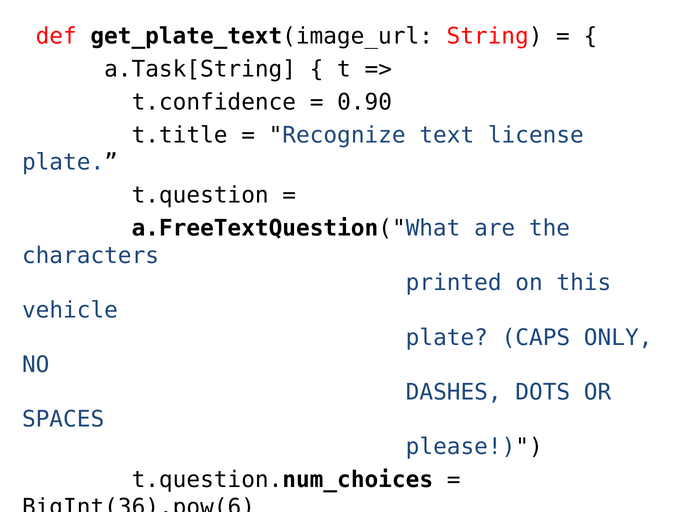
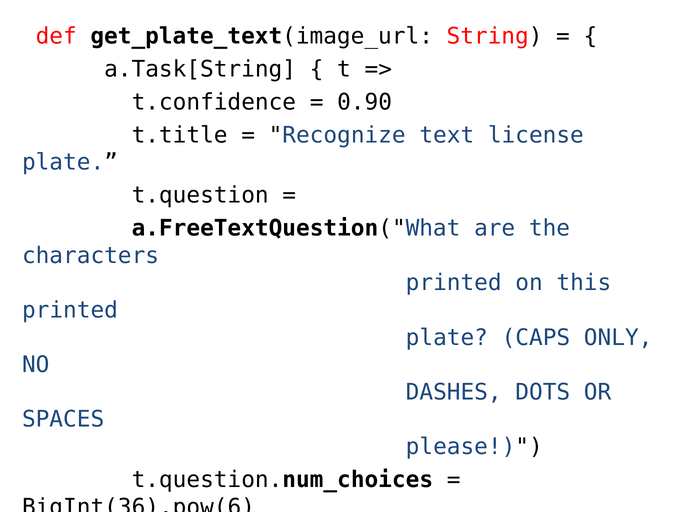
vehicle at (70, 310): vehicle -> printed
